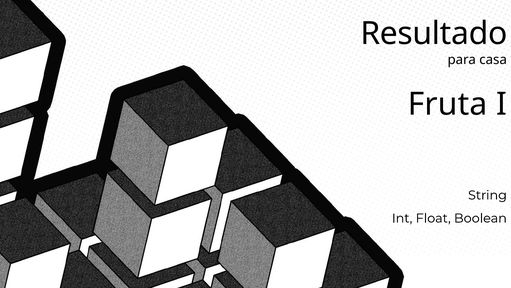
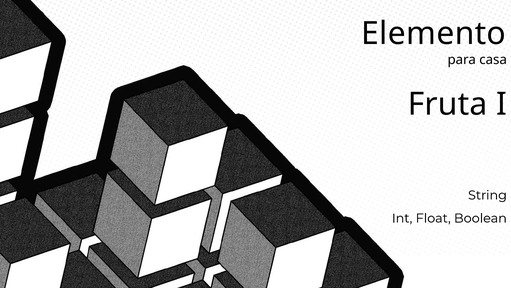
Resultado: Resultado -> Elemento
